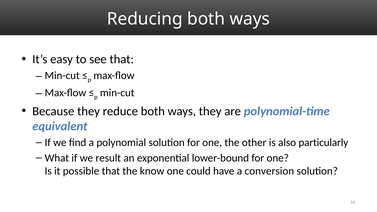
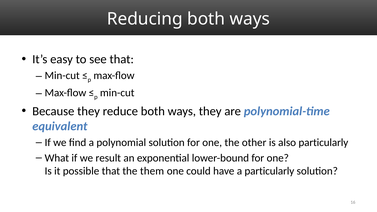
know: know -> them
a conversion: conversion -> particularly
